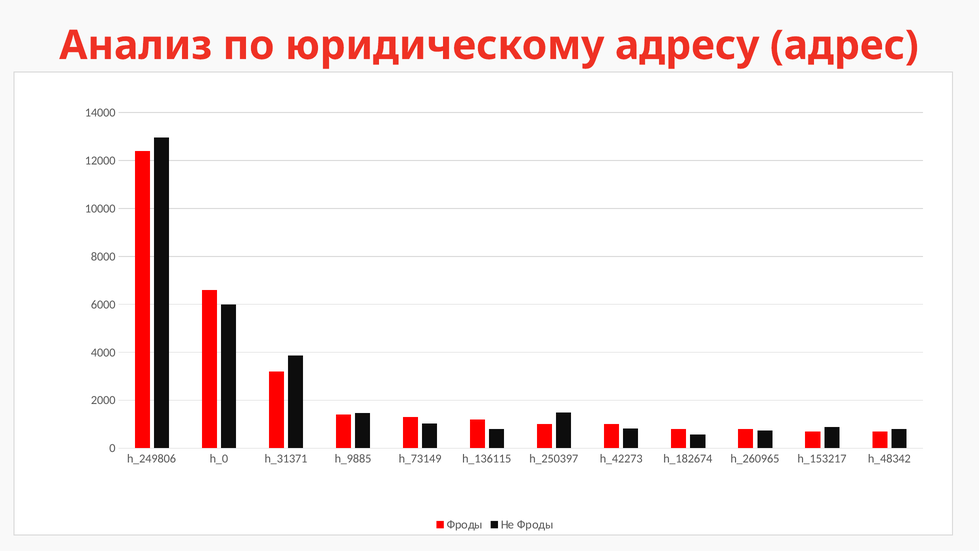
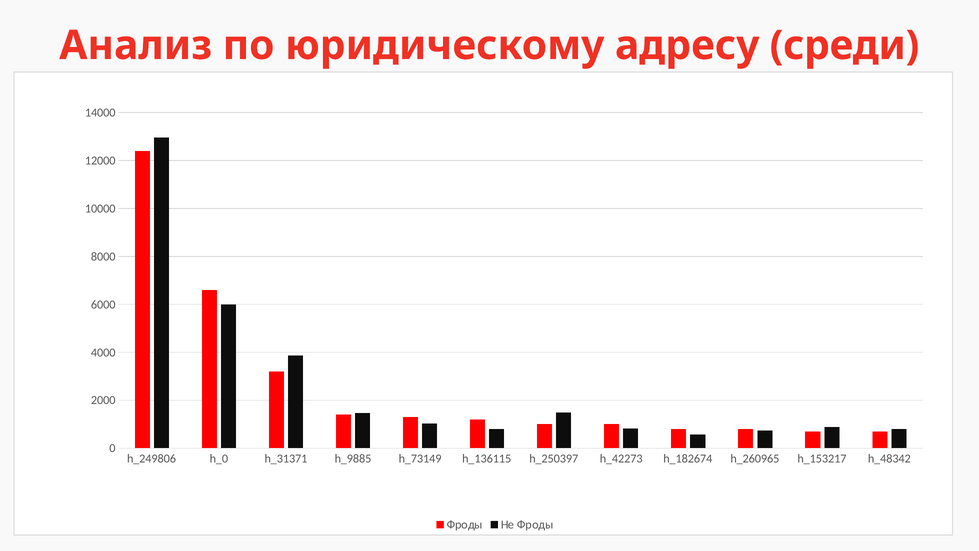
адрес: адрес -> среди
